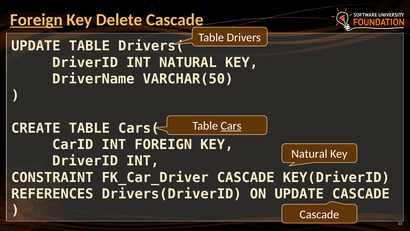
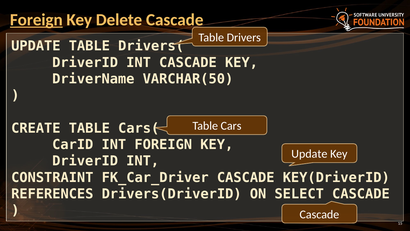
INT NATURAL: NATURAL -> CASCADE
Cars underline: present -> none
Natural at (309, 154): Natural -> Update
ON UPDATE: UPDATE -> SELECT
